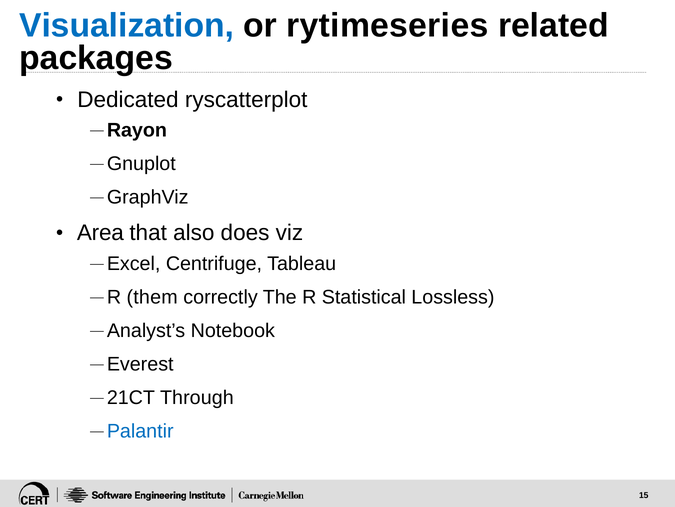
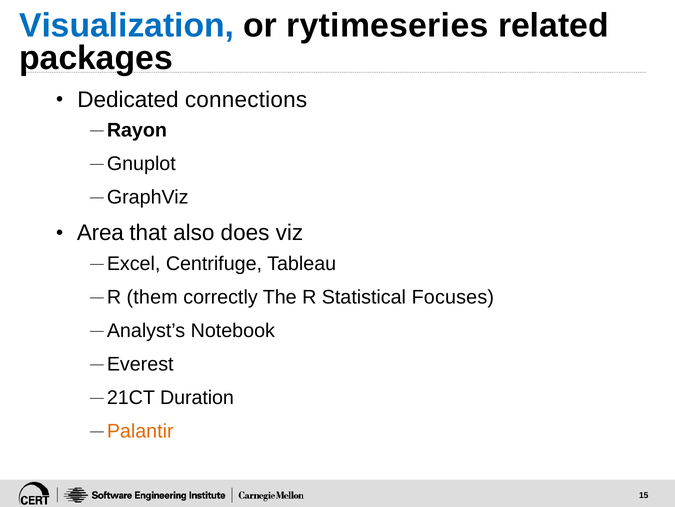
ryscatterplot: ryscatterplot -> connections
Lossless: Lossless -> Focuses
Through: Through -> Duration
Palantir colour: blue -> orange
